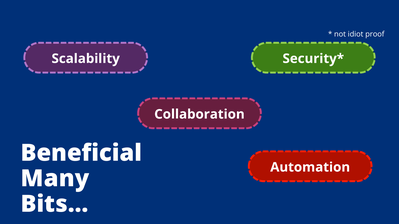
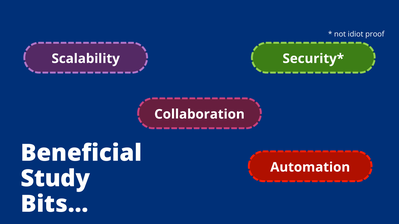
Many: Many -> Study
